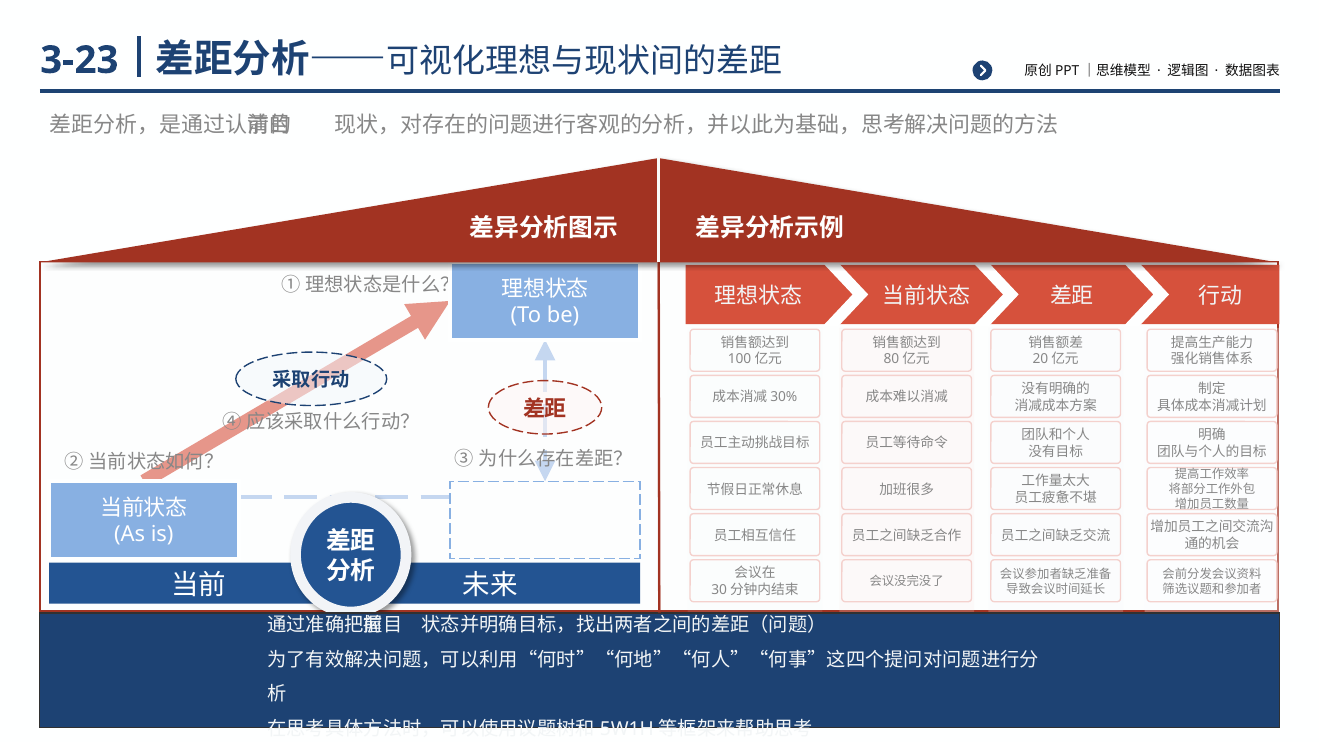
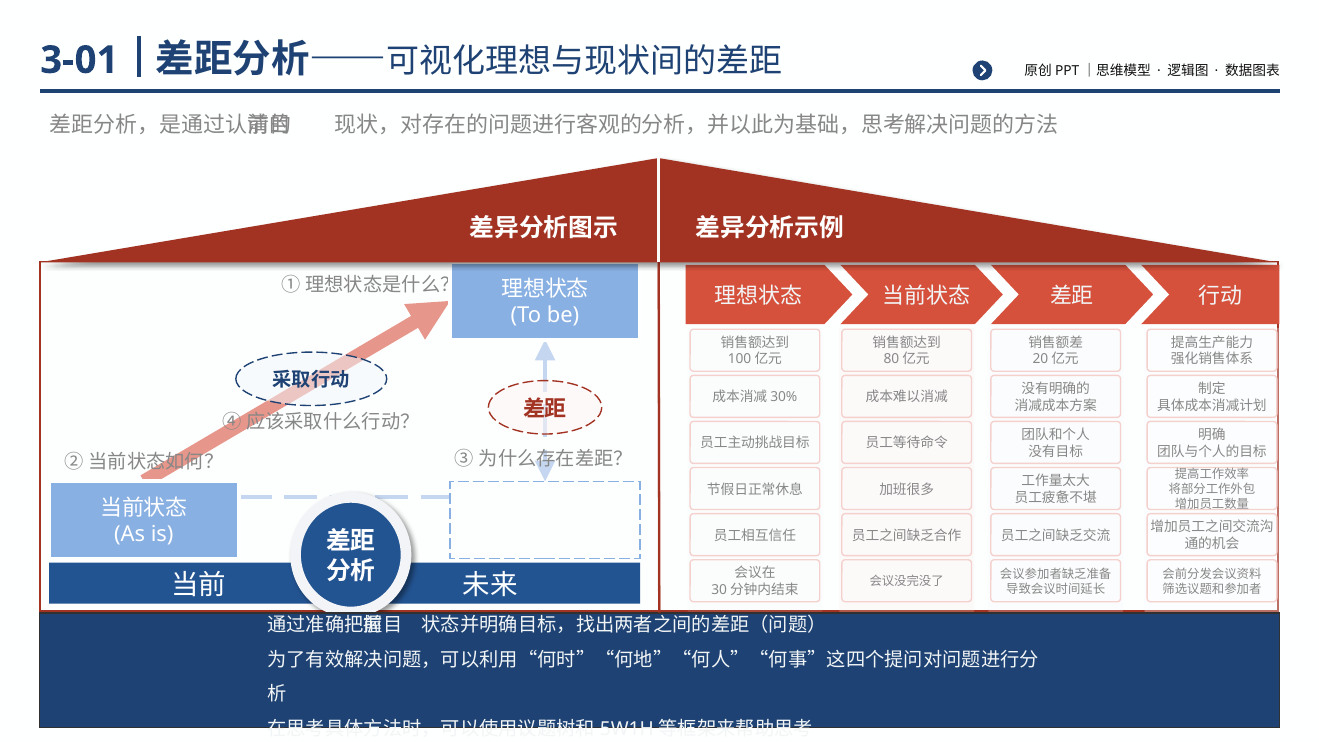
3-23: 3-23 -> 3-01
